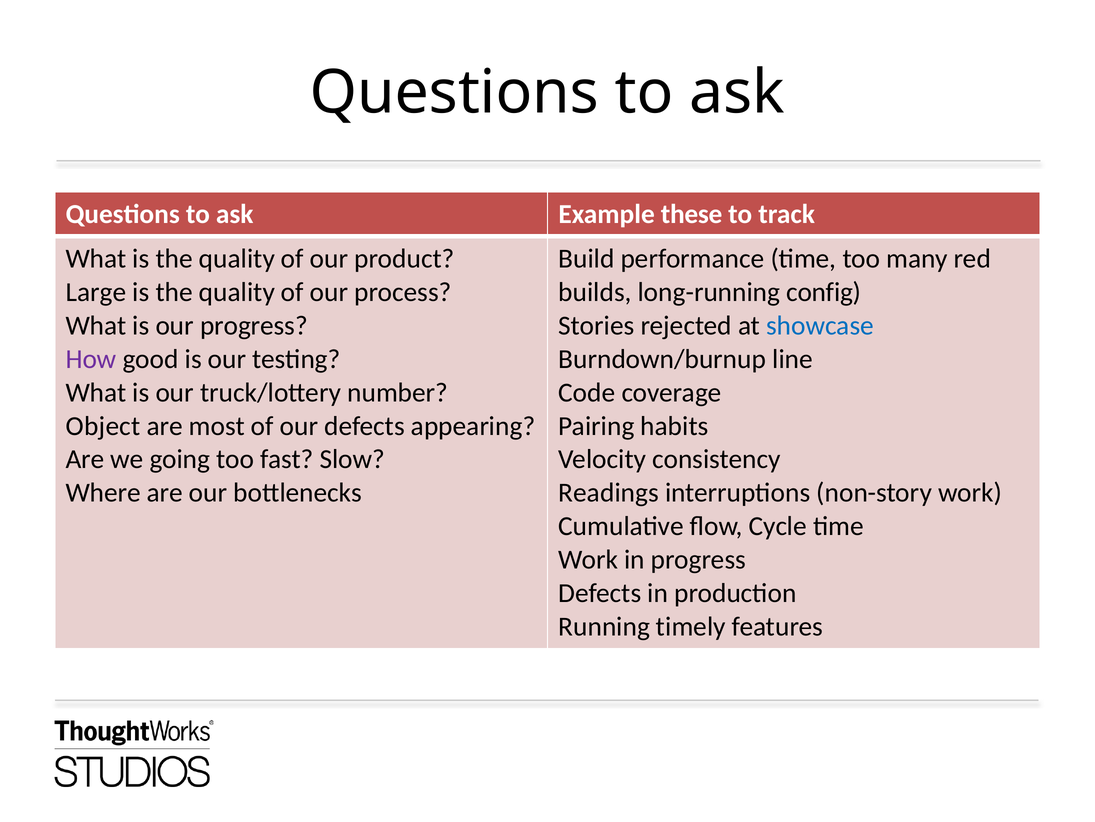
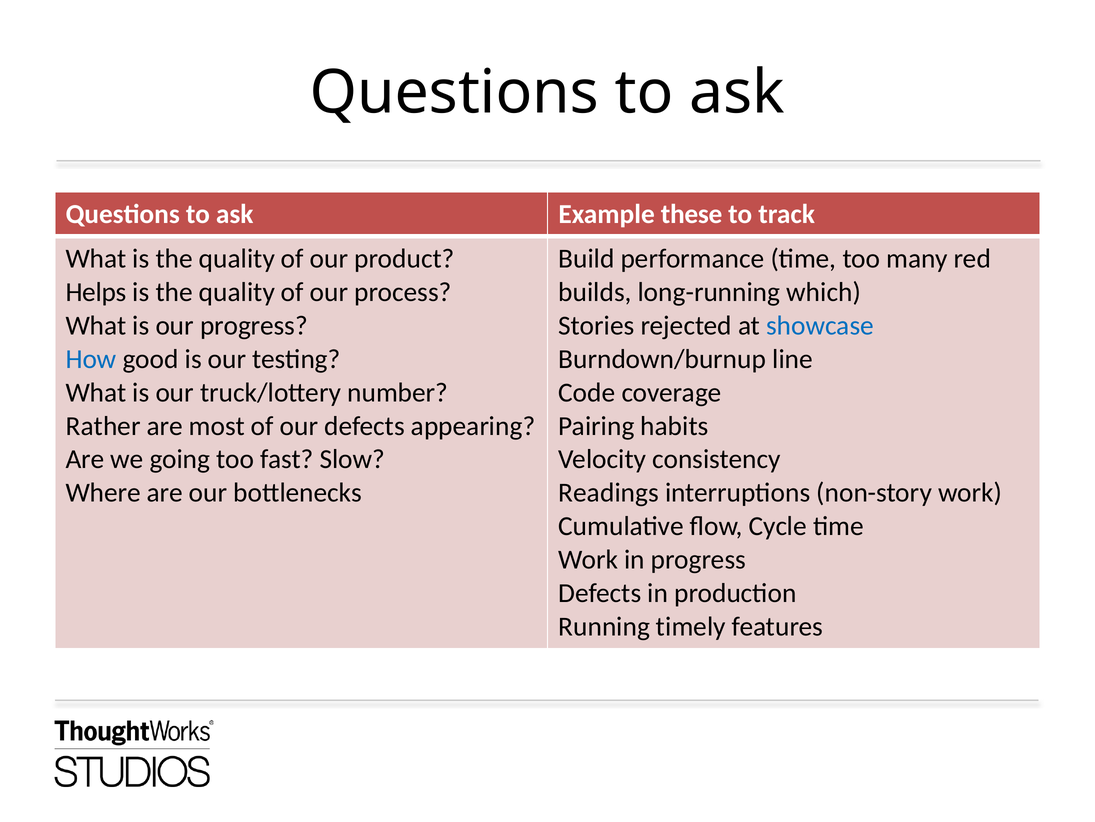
Large: Large -> Helps
config: config -> which
How colour: purple -> blue
Object: Object -> Rather
